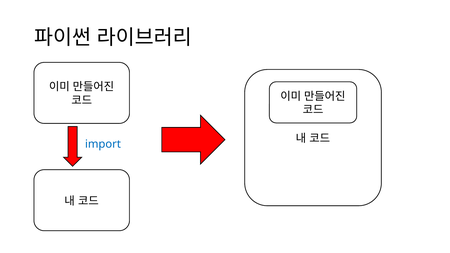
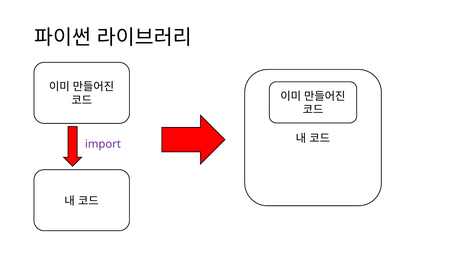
import colour: blue -> purple
